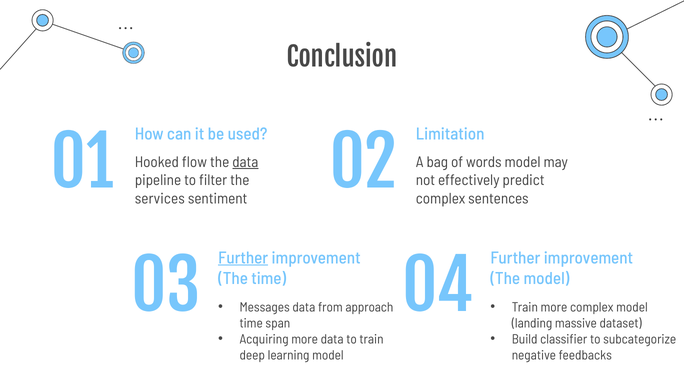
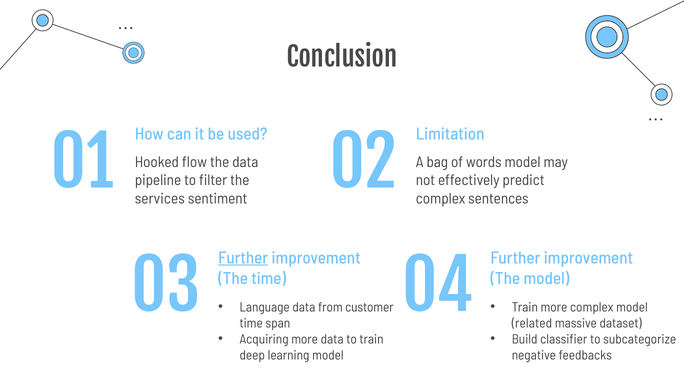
data at (245, 162) underline: present -> none
Messages: Messages -> Language
approach: approach -> customer
landing: landing -> related
